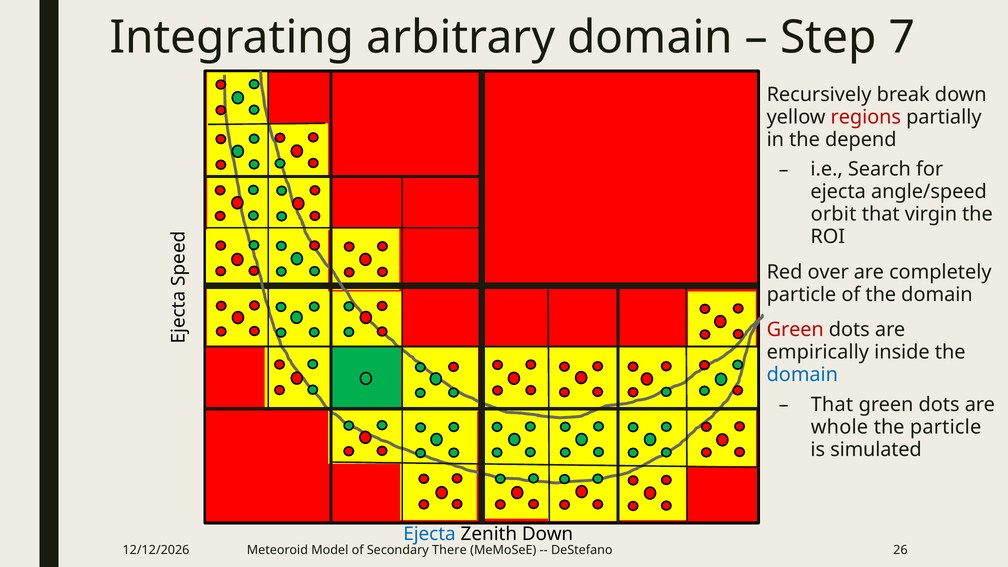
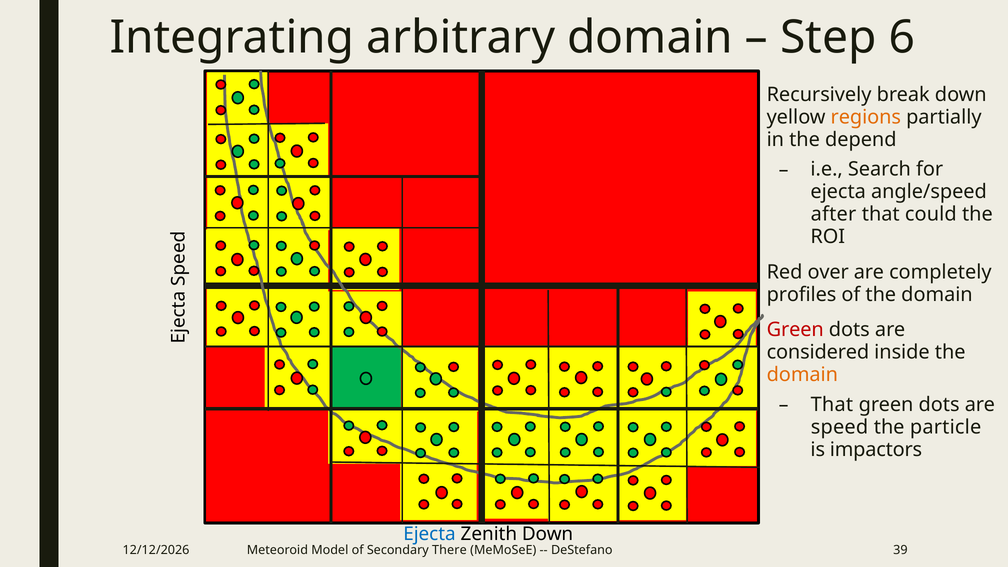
7: 7 -> 6
regions colour: red -> orange
orbit: orbit -> after
virgin: virgin -> could
particle at (801, 294): particle -> profiles
empirically: empirically -> considered
domain at (802, 375) colour: blue -> orange
whole: whole -> speed
simulated: simulated -> impactors
26: 26 -> 39
